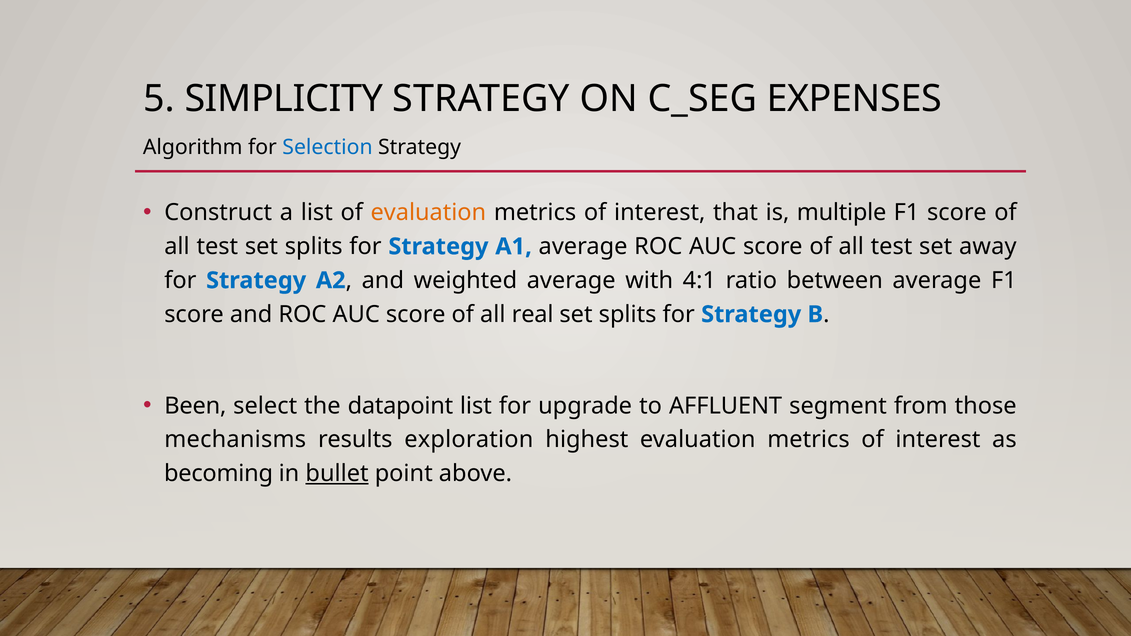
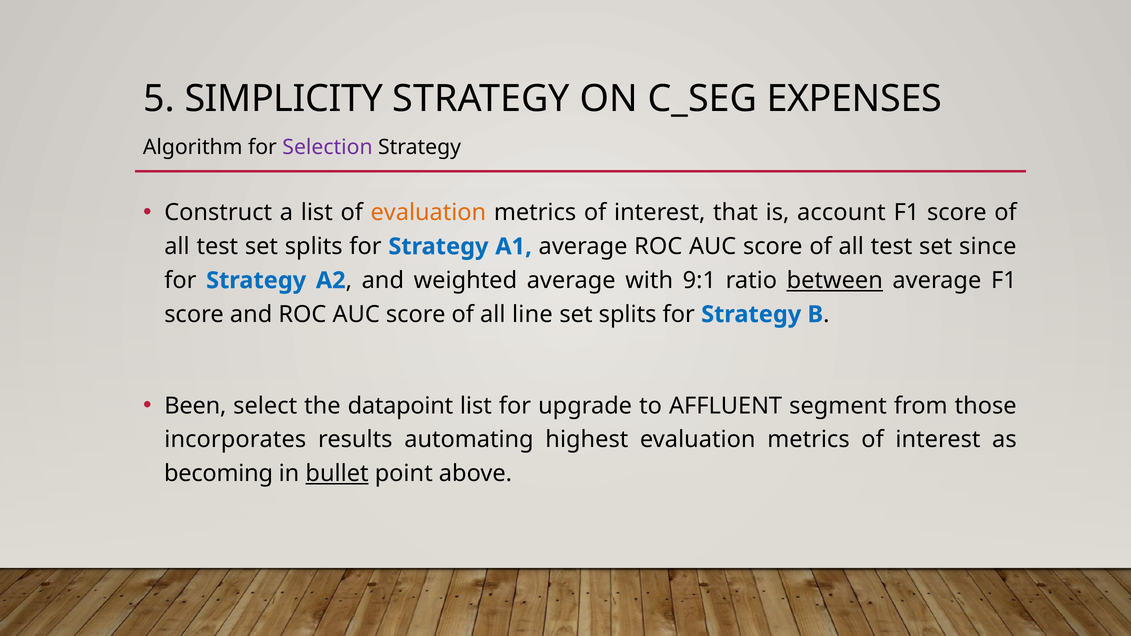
Selection colour: blue -> purple
multiple: multiple -> account
away: away -> since
4:1: 4:1 -> 9:1
between underline: none -> present
real: real -> line
mechanisms: mechanisms -> incorporates
exploration: exploration -> automating
